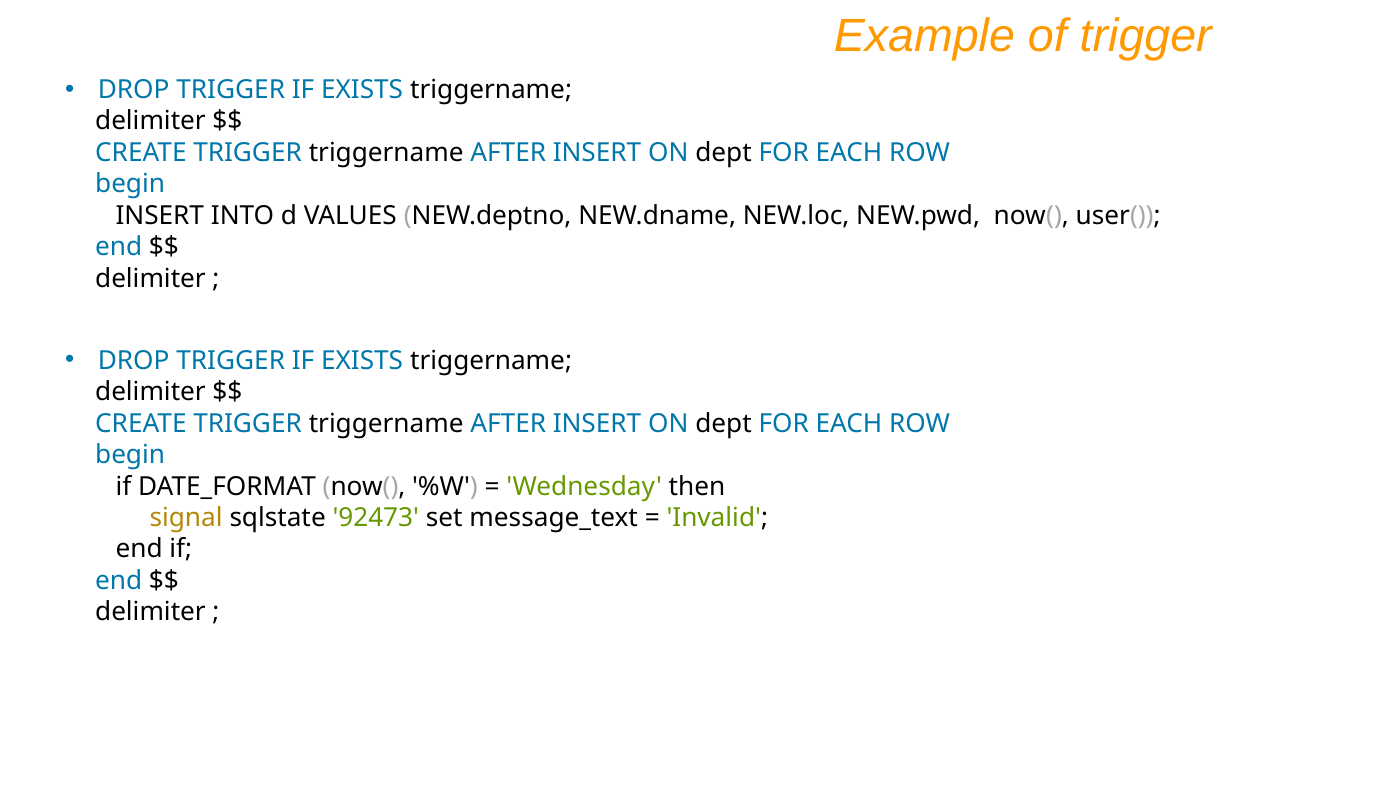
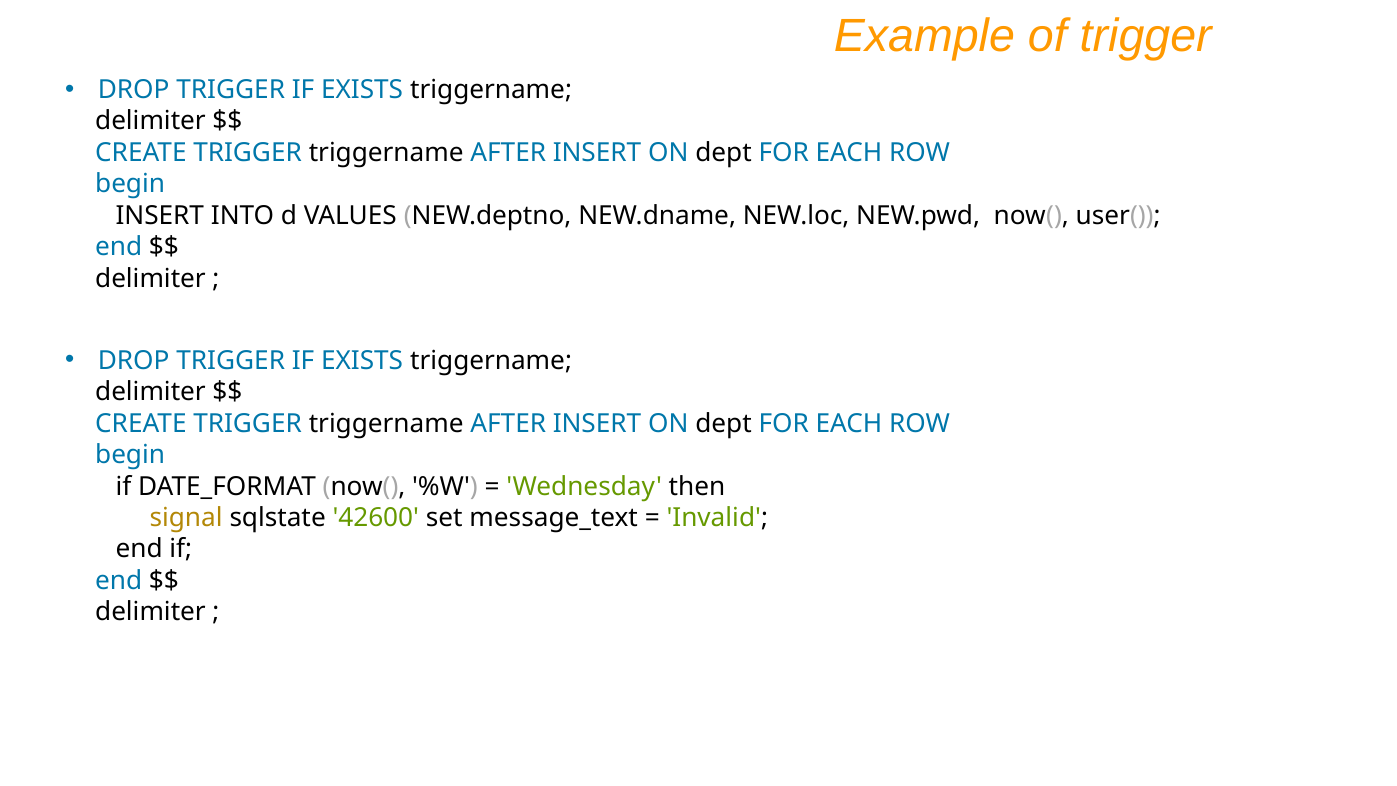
92473: 92473 -> 42600
